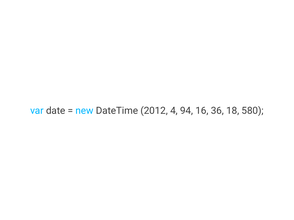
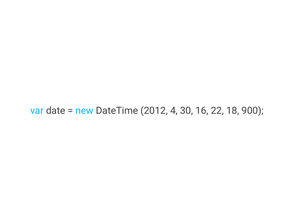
94: 94 -> 30
36: 36 -> 22
580: 580 -> 900
